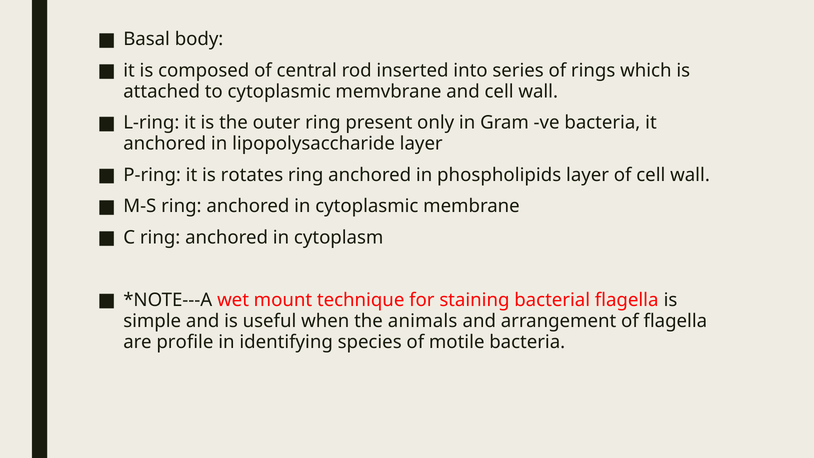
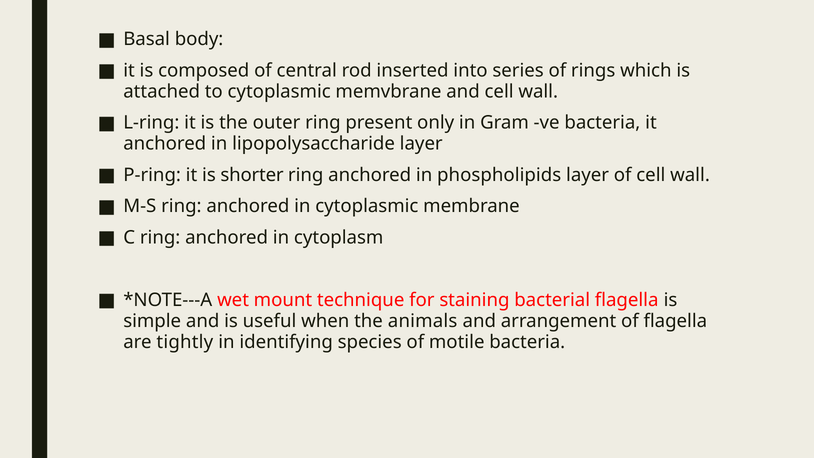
rotates: rotates -> shorter
profile: profile -> tightly
